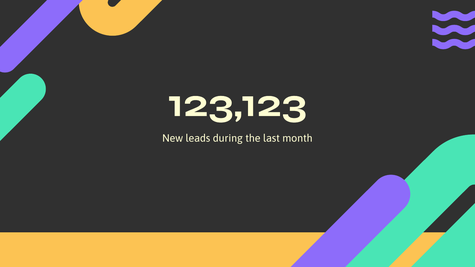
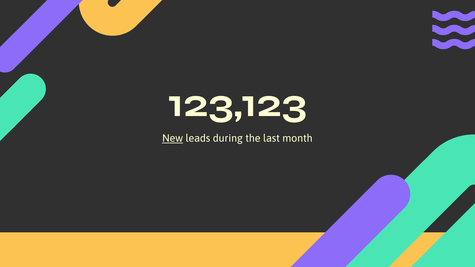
New underline: none -> present
